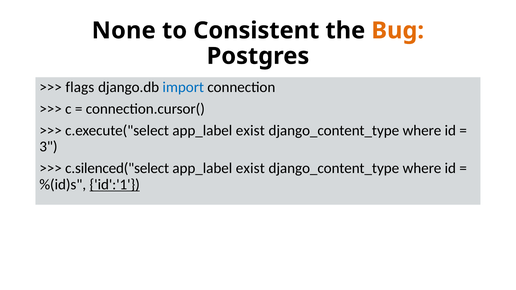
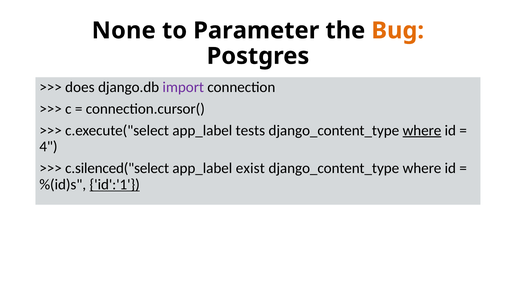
Consistent: Consistent -> Parameter
flags: flags -> does
import colour: blue -> purple
c.execute("select app_label exist: exist -> tests
where at (422, 131) underline: none -> present
3: 3 -> 4
